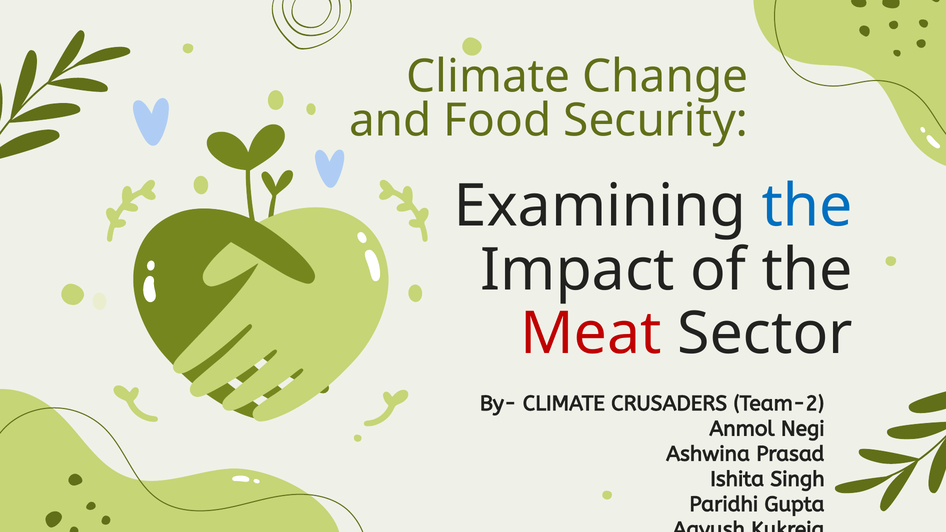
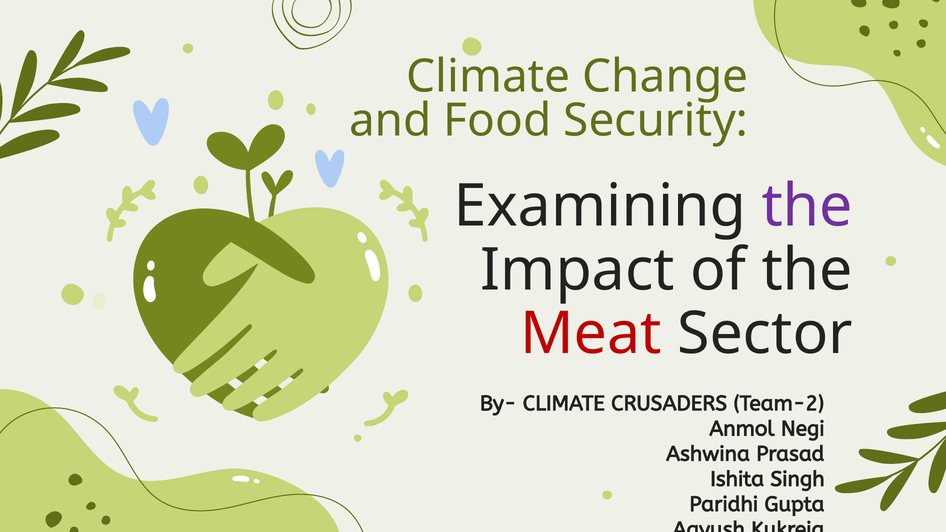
the at (807, 206) colour: blue -> purple
